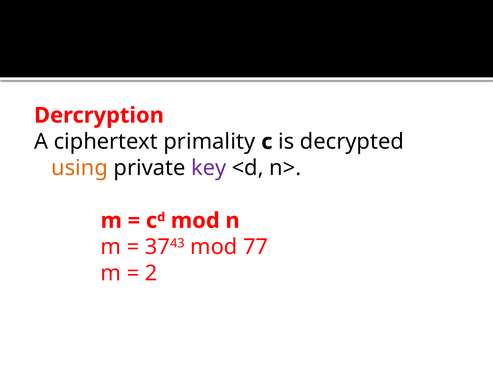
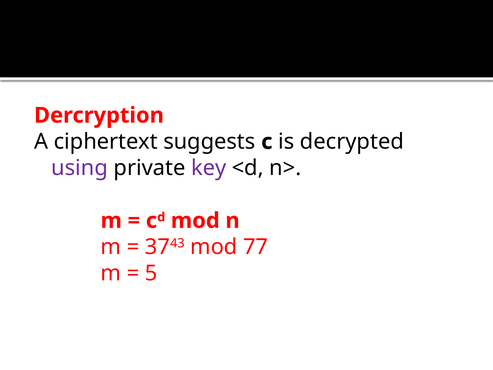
primality: primality -> suggests
using colour: orange -> purple
2: 2 -> 5
